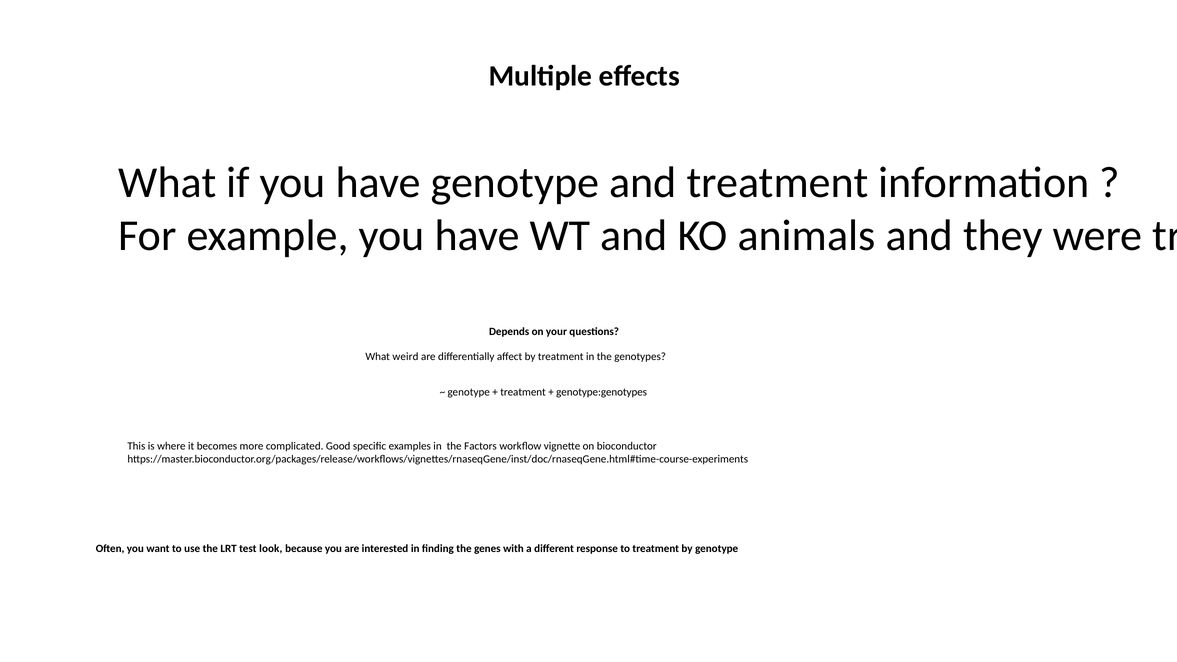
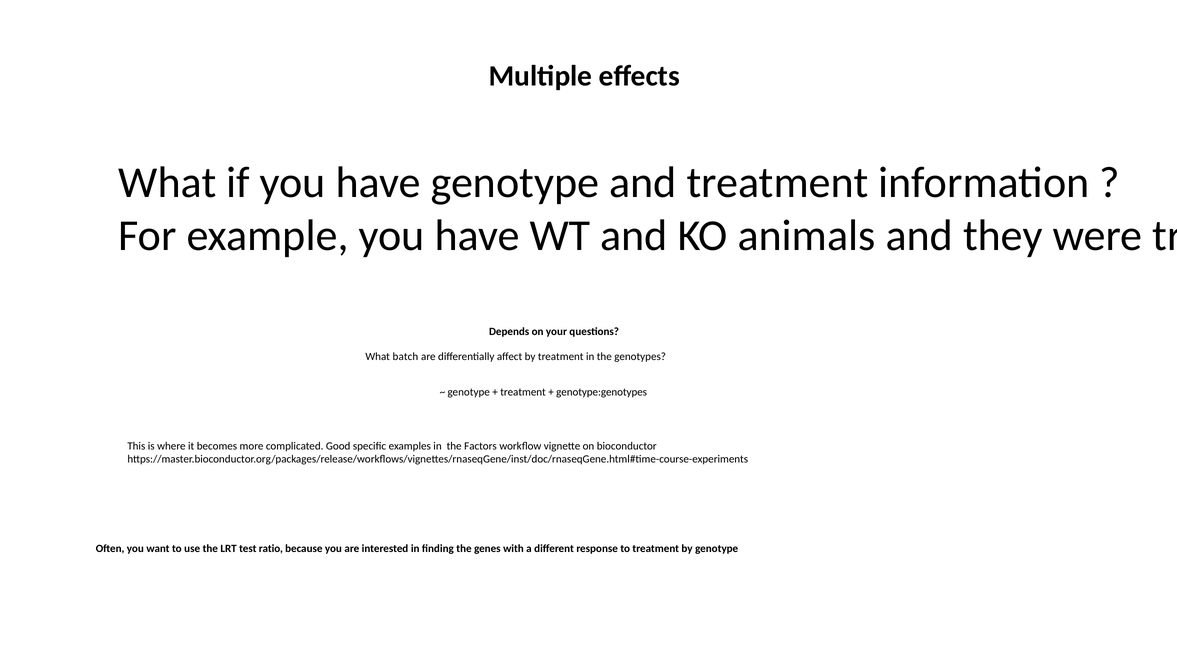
weird: weird -> batch
look: look -> ratio
